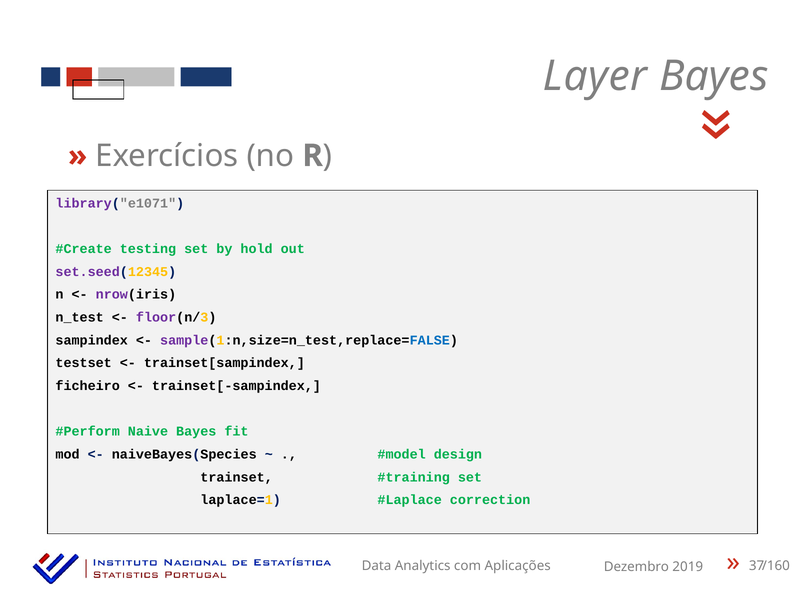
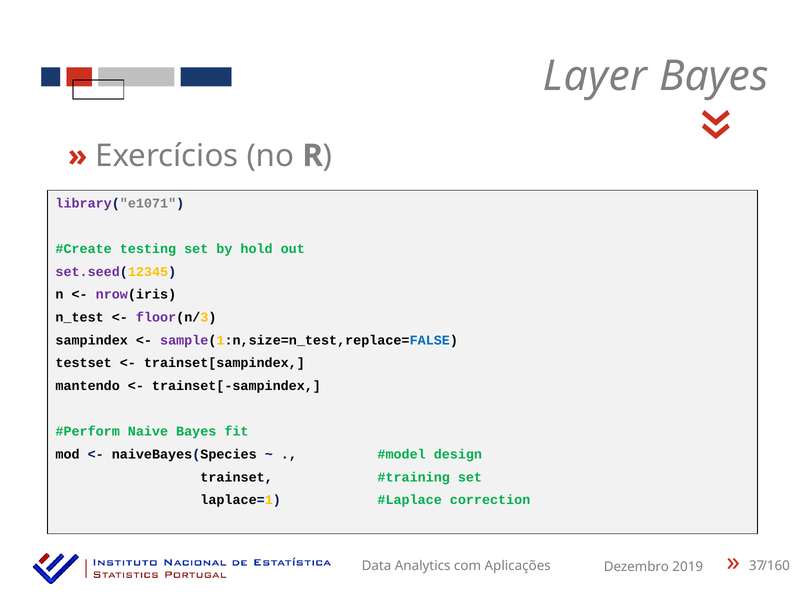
ficheiro: ficheiro -> mantendo
